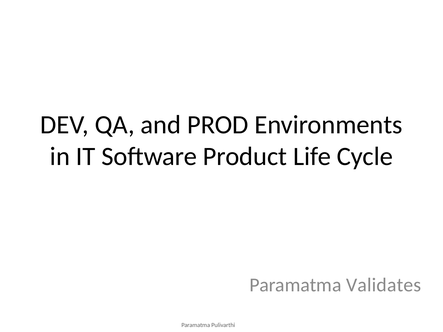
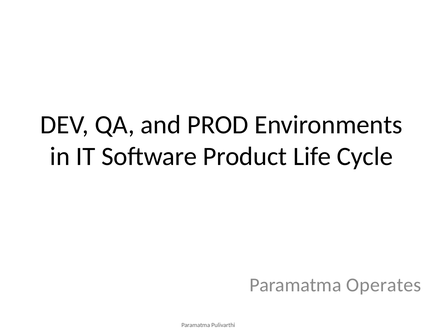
Validates: Validates -> Operates
